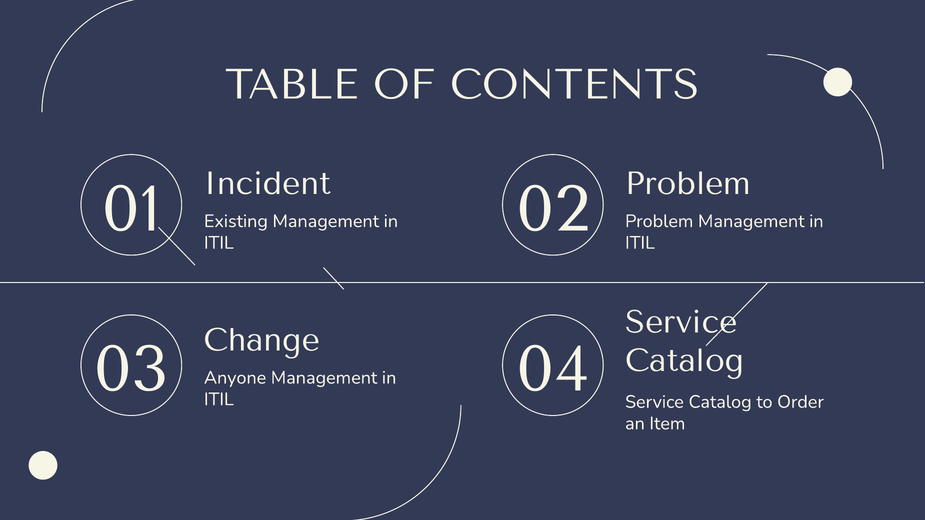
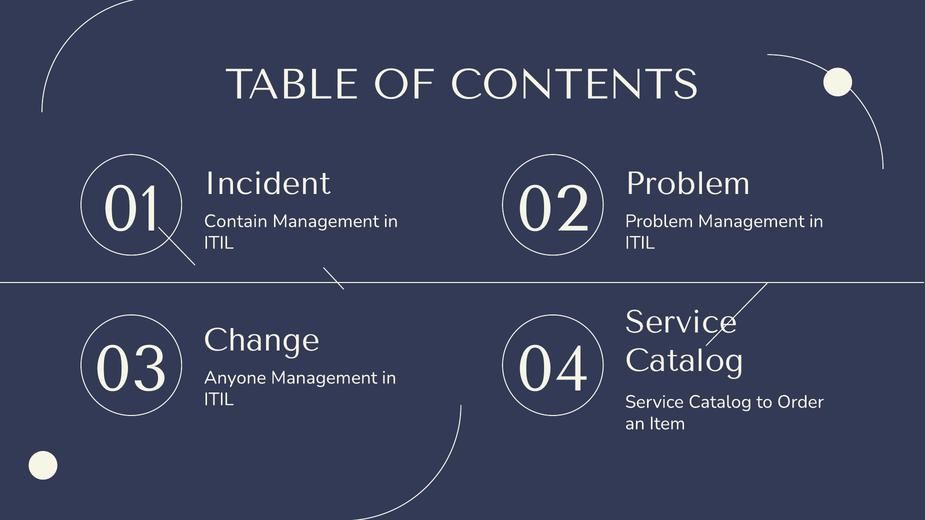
Existing: Existing -> Contain
